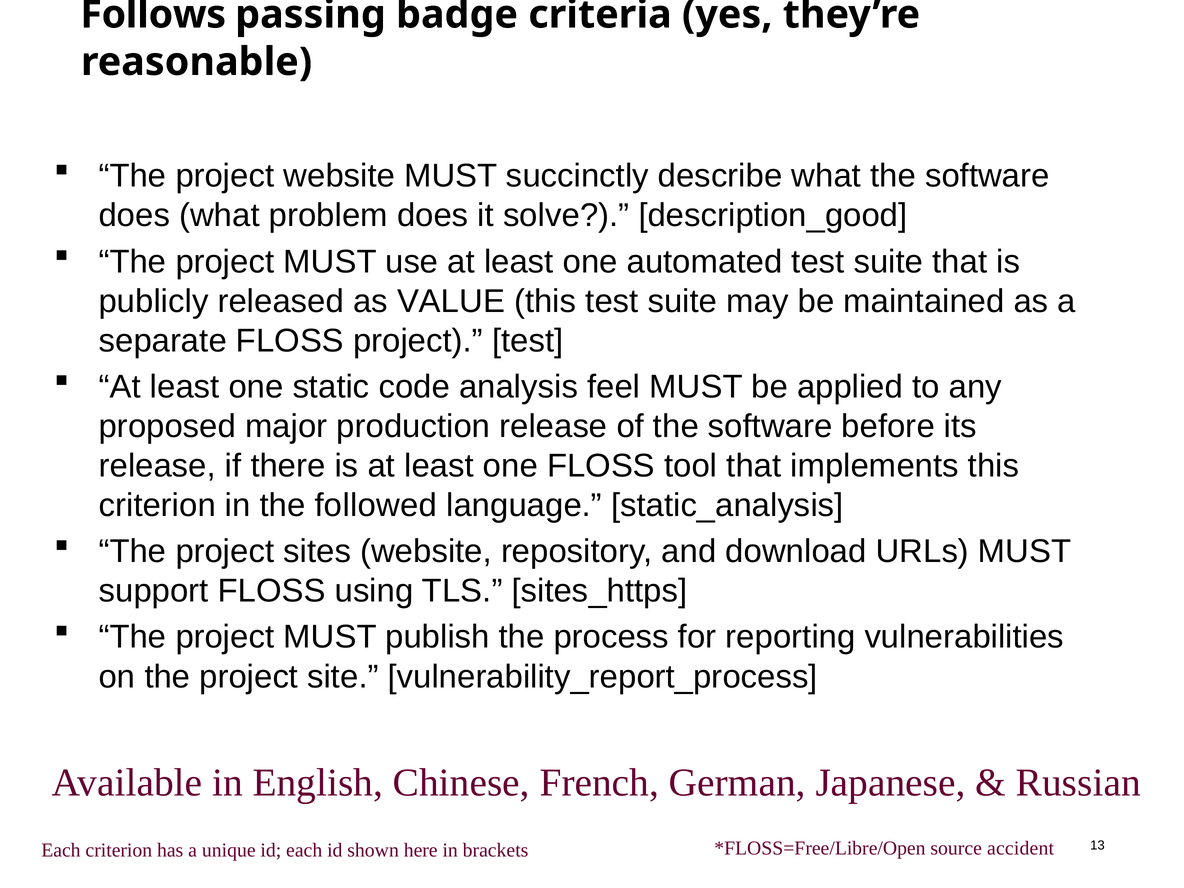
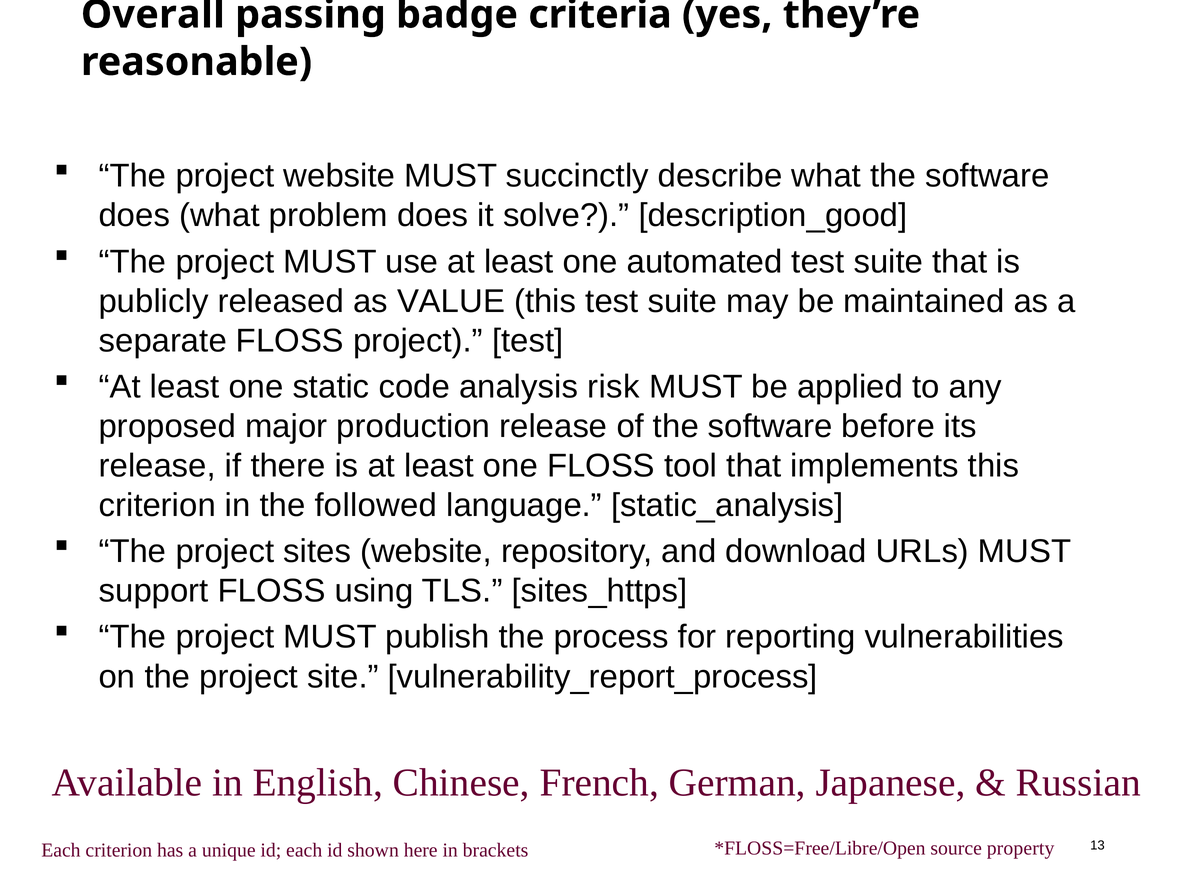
Follows: Follows -> Overall
feel: feel -> risk
accident: accident -> property
